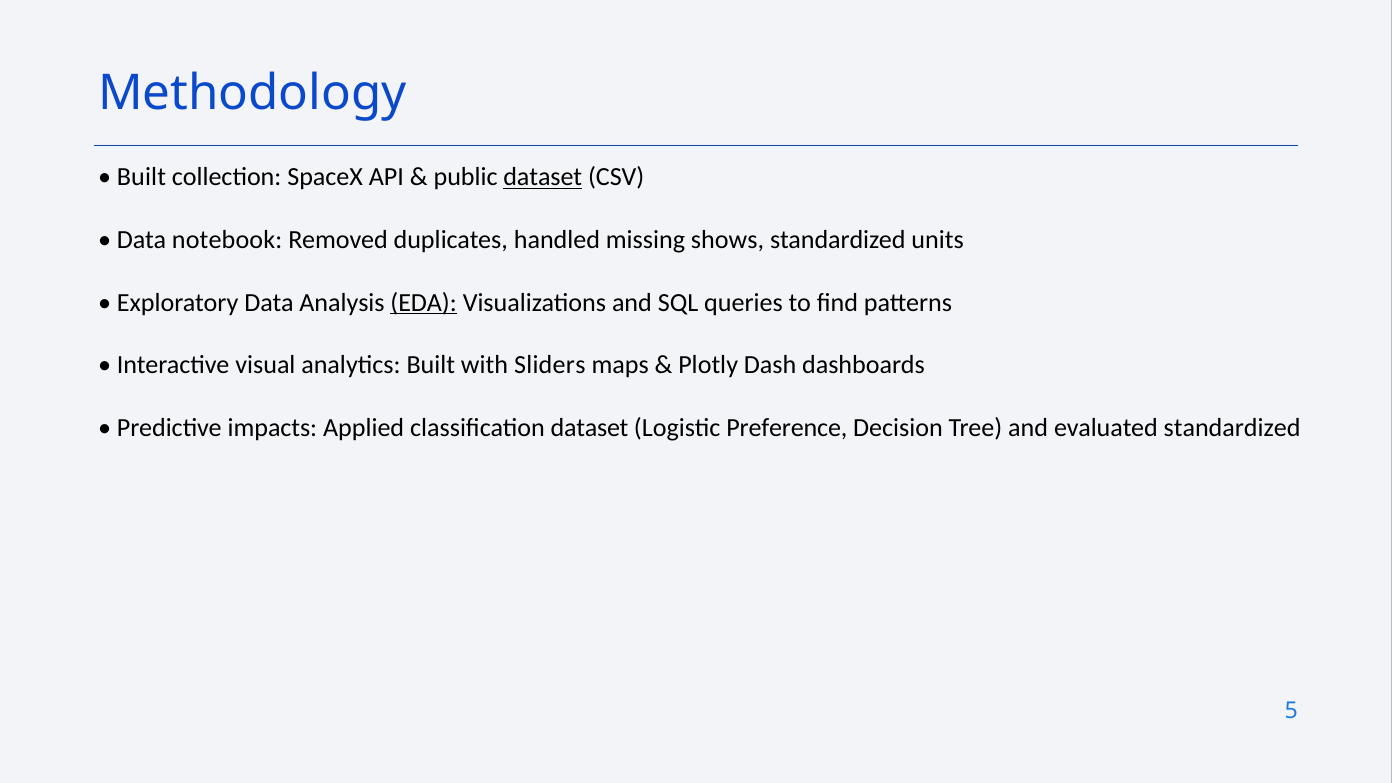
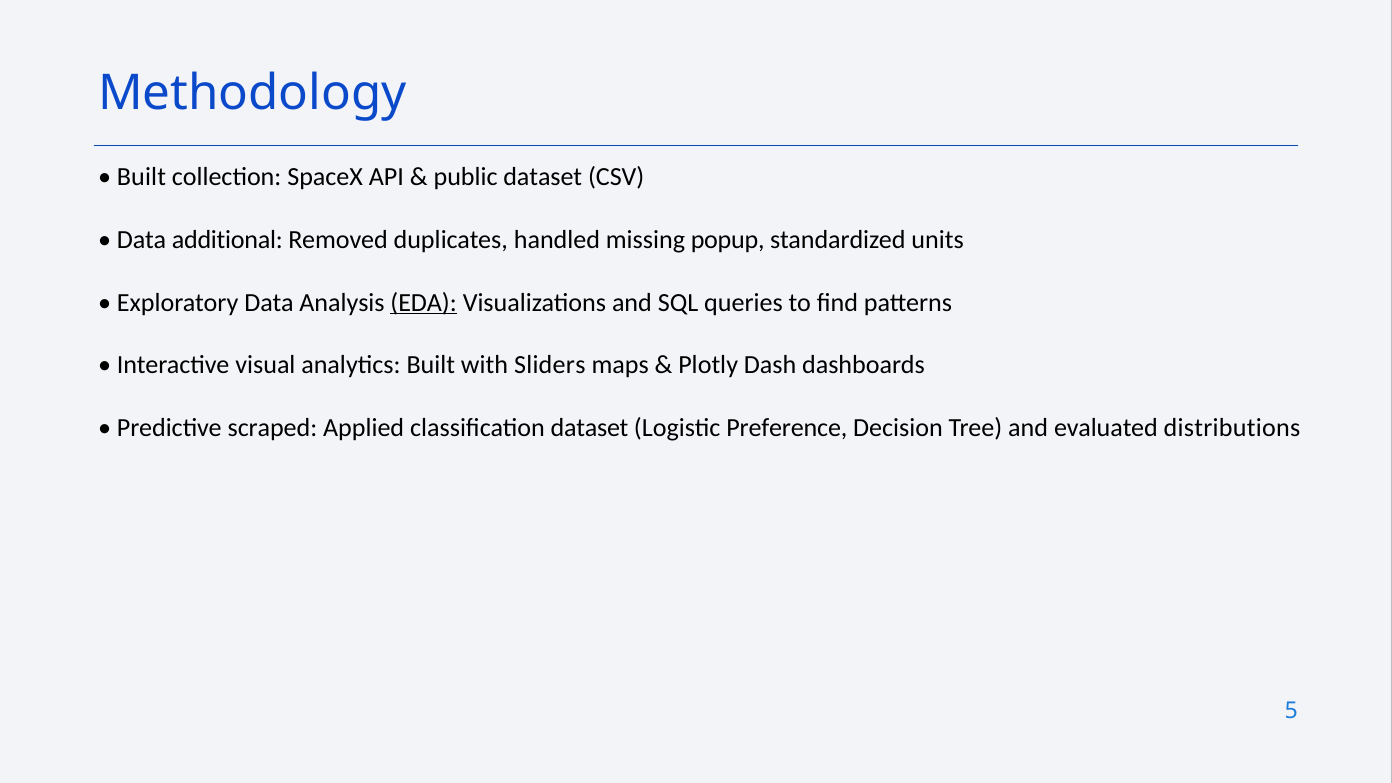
dataset at (543, 177) underline: present -> none
notebook: notebook -> additional
shows: shows -> popup
impacts: impacts -> scraped
evaluated standardized: standardized -> distributions
